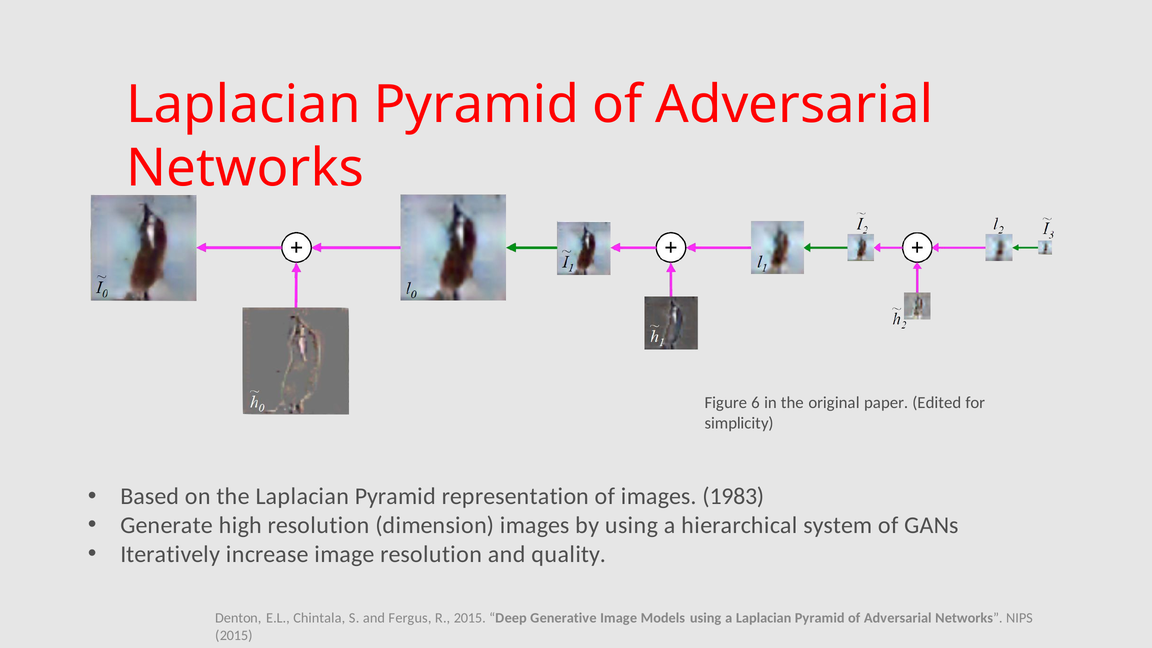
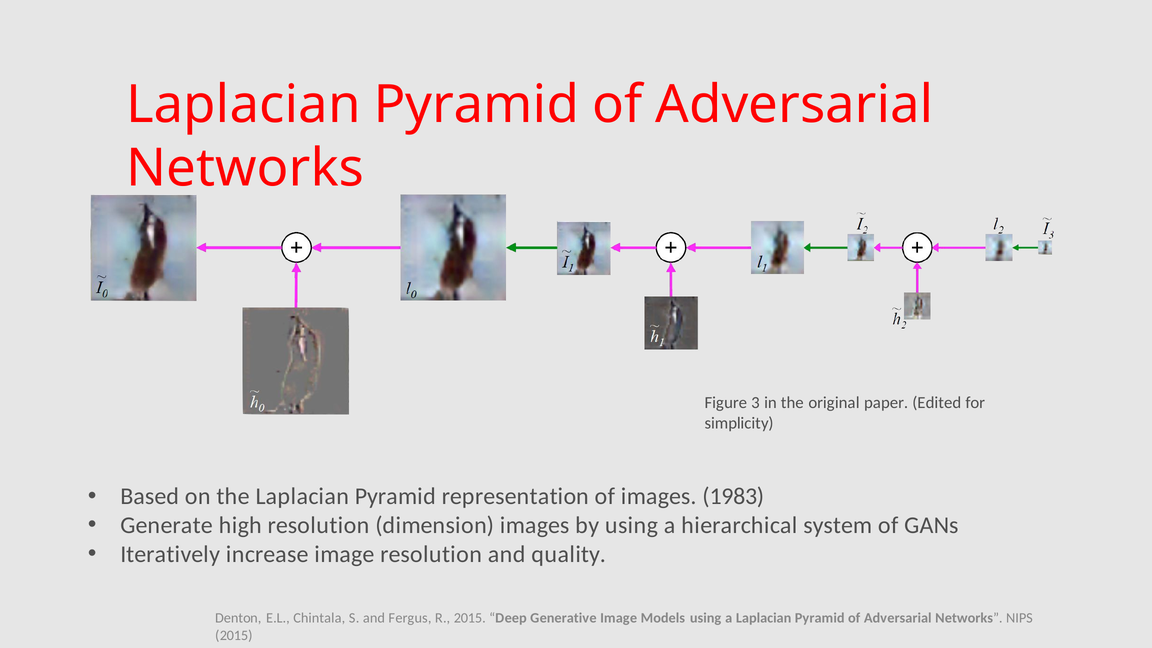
6: 6 -> 3
